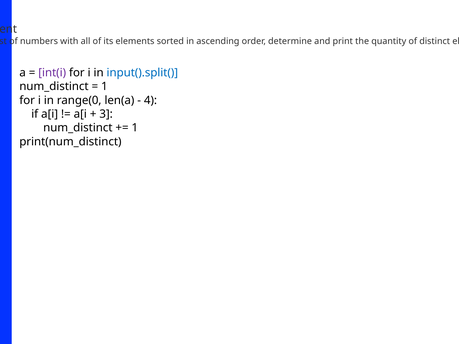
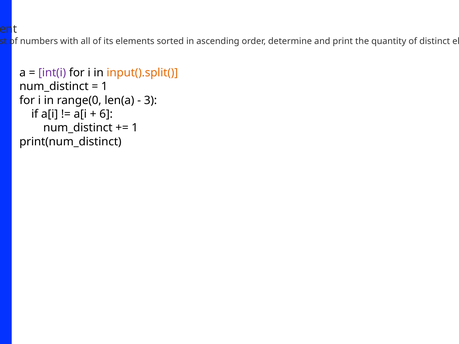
input().split( colour: blue -> orange
4: 4 -> 3
3: 3 -> 6
